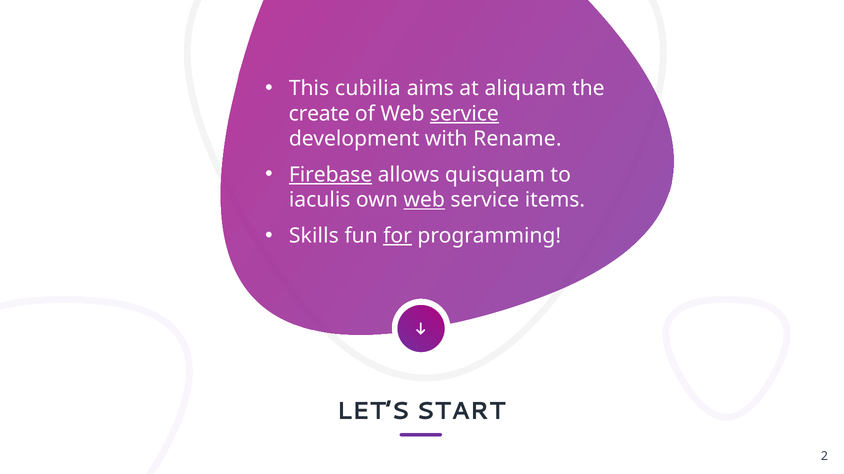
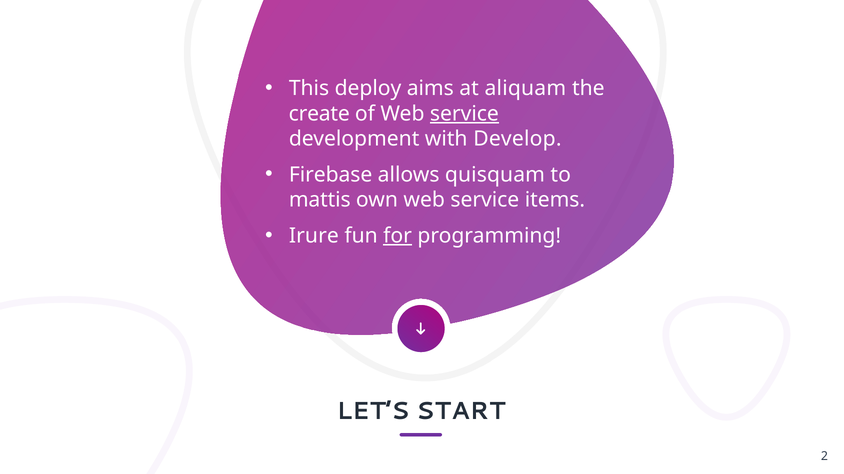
cubilia: cubilia -> deploy
Rename: Rename -> Develop
Firebase underline: present -> none
iaculis: iaculis -> mattis
web at (424, 200) underline: present -> none
Skills: Skills -> Irure
